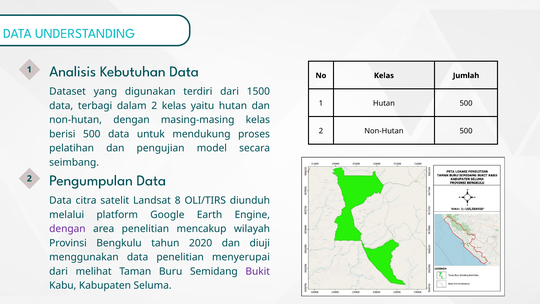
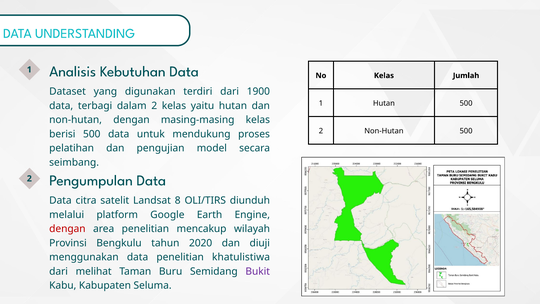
1500: 1500 -> 1900
dengan at (67, 229) colour: purple -> red
menyerupai: menyerupai -> khatulistiwa
